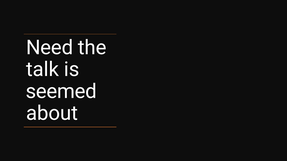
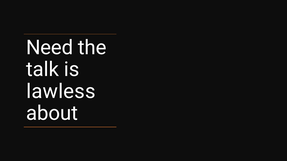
seemed: seemed -> lawless
